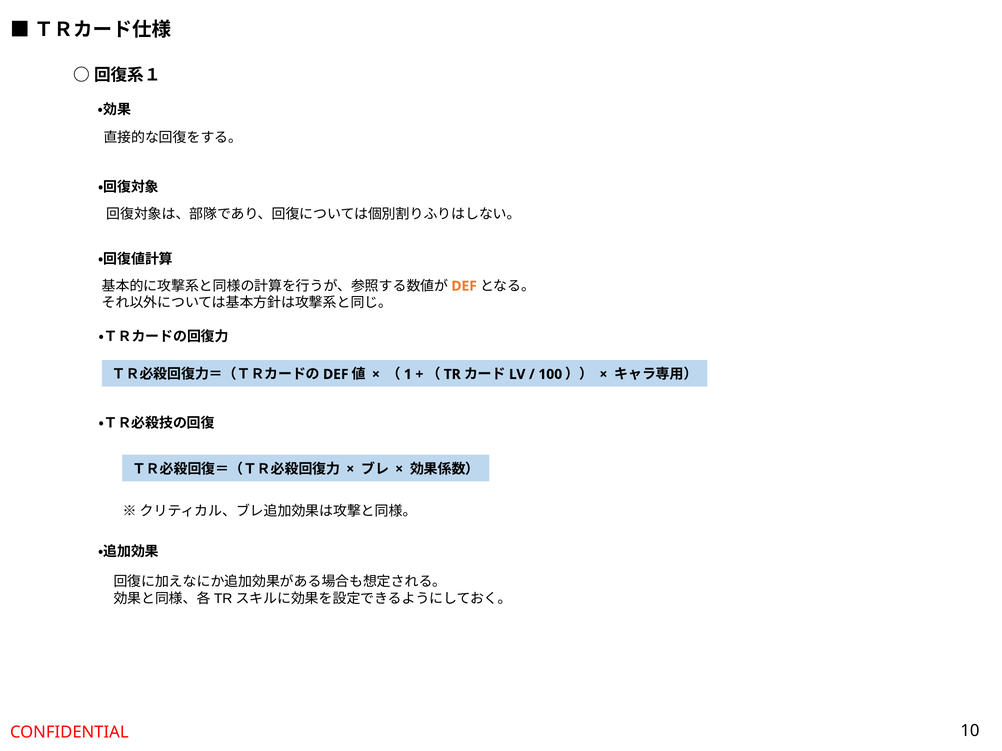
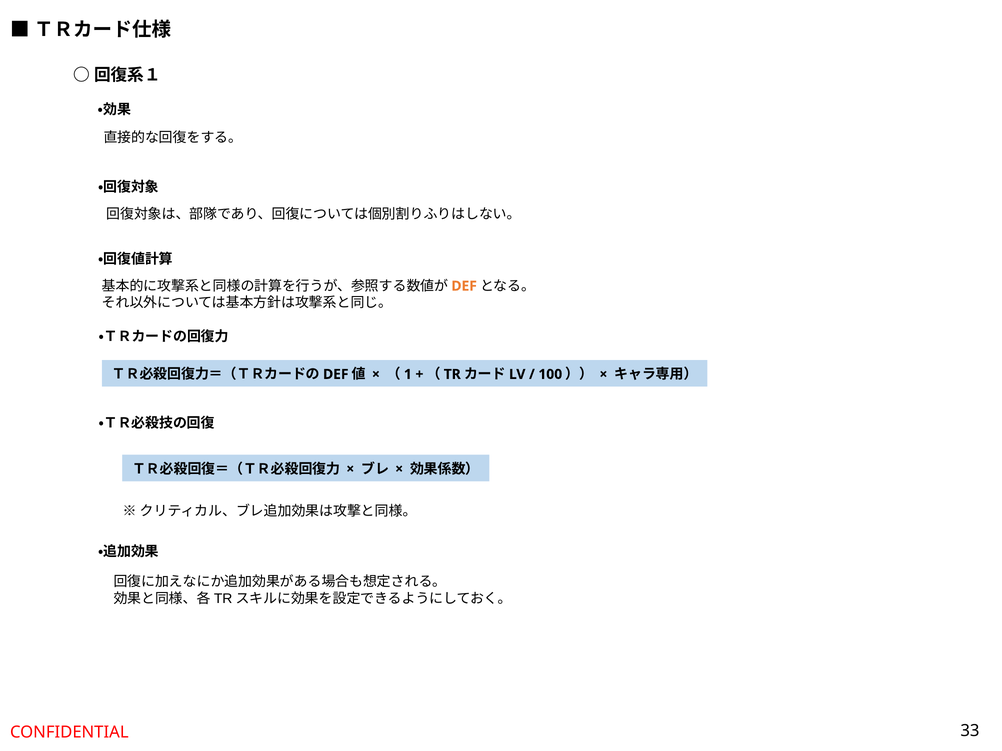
10: 10 -> 33
